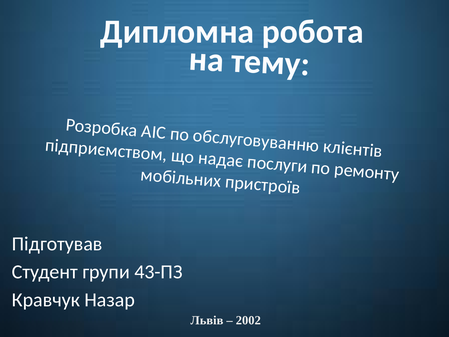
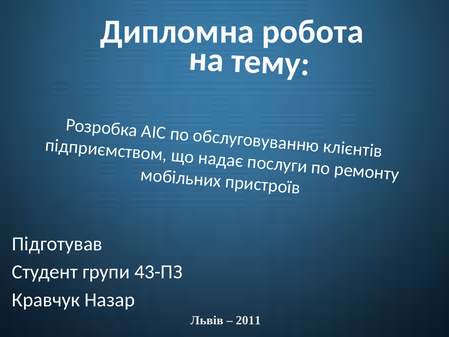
2002: 2002 -> 2011
